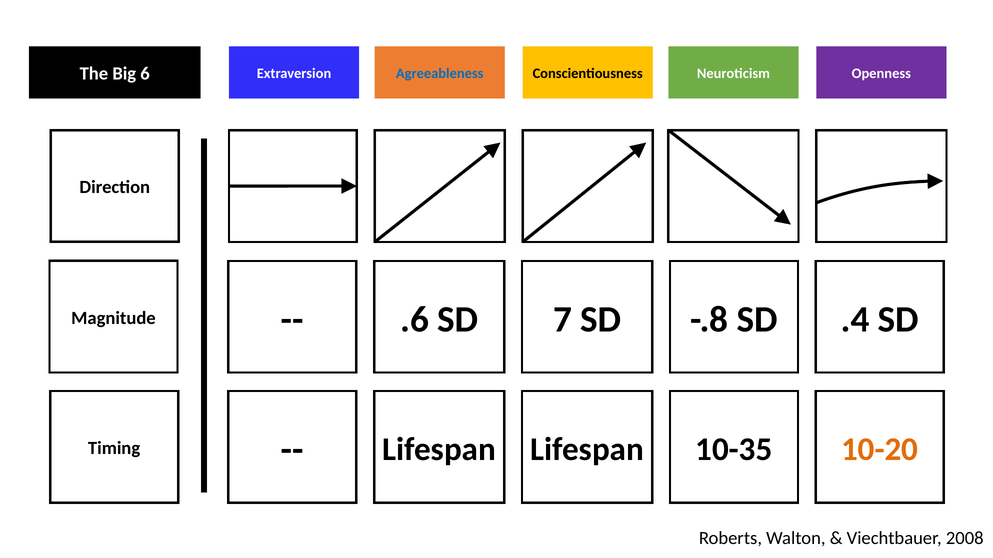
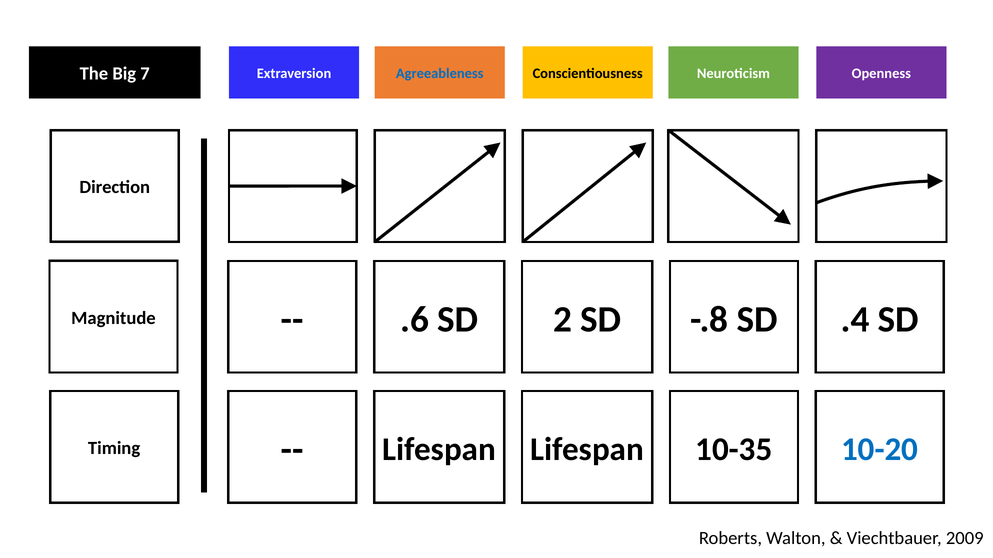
6: 6 -> 7
7: 7 -> 2
10-20 colour: orange -> blue
2008: 2008 -> 2009
